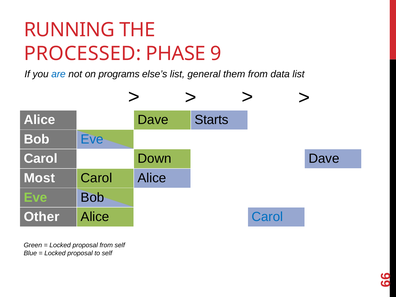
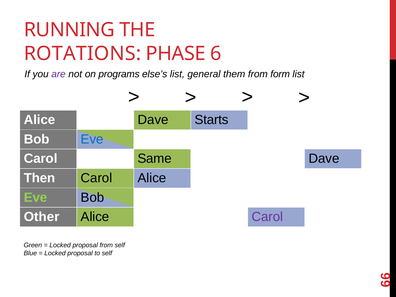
PROCESSED: PROCESSED -> ROTATIONS
PHASE 9: 9 -> 6
are colour: blue -> purple
data: data -> form
Down: Down -> Same
Most: Most -> Then
Carol at (267, 217) colour: blue -> purple
